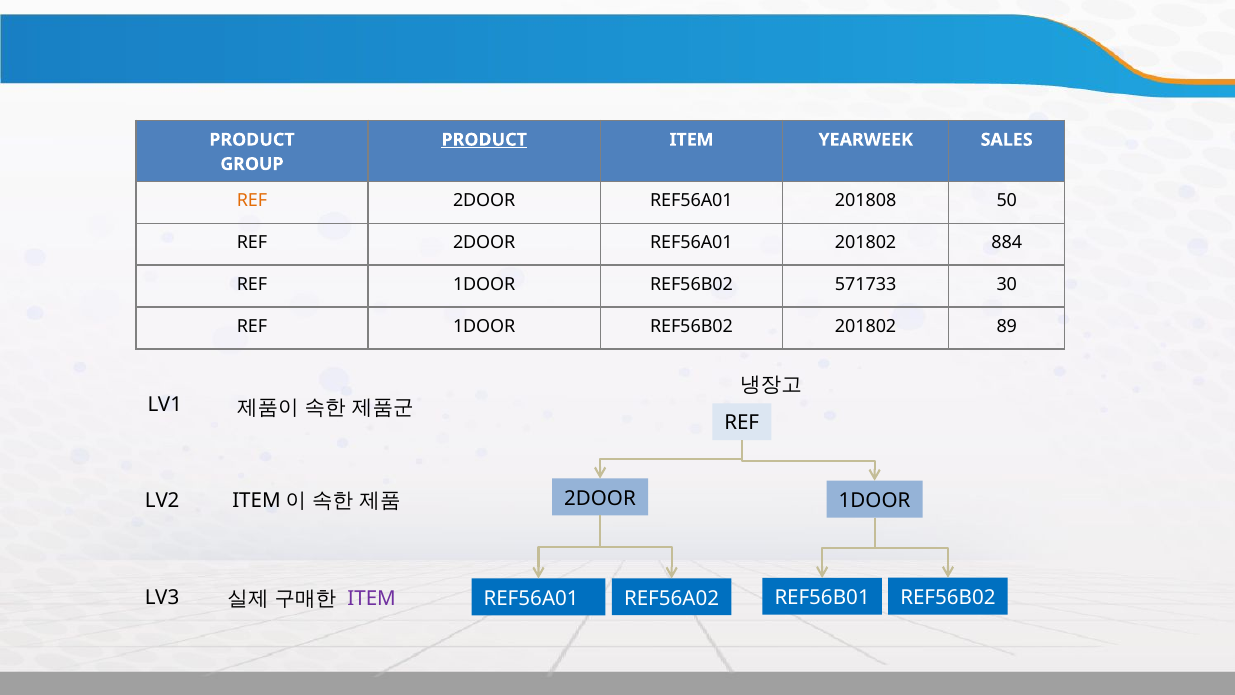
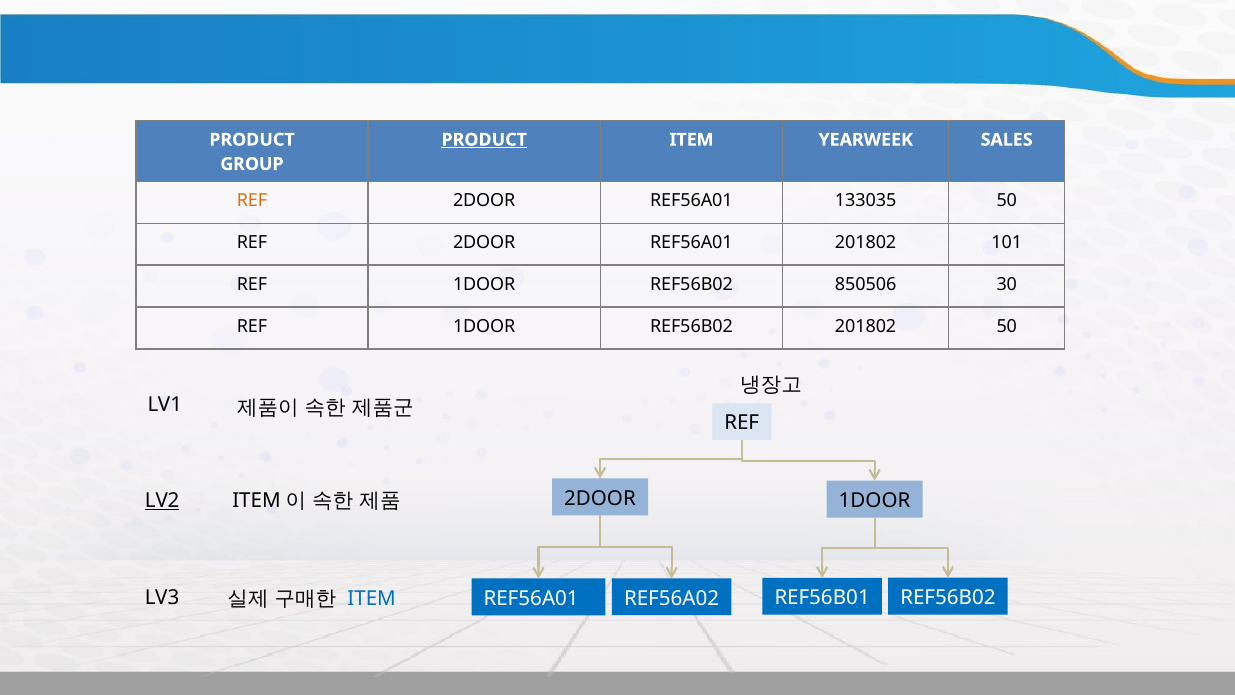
201808: 201808 -> 133035
884: 884 -> 101
571733: 571733 -> 850506
201802 89: 89 -> 50
LV2 underline: none -> present
ITEM at (372, 598) colour: purple -> blue
